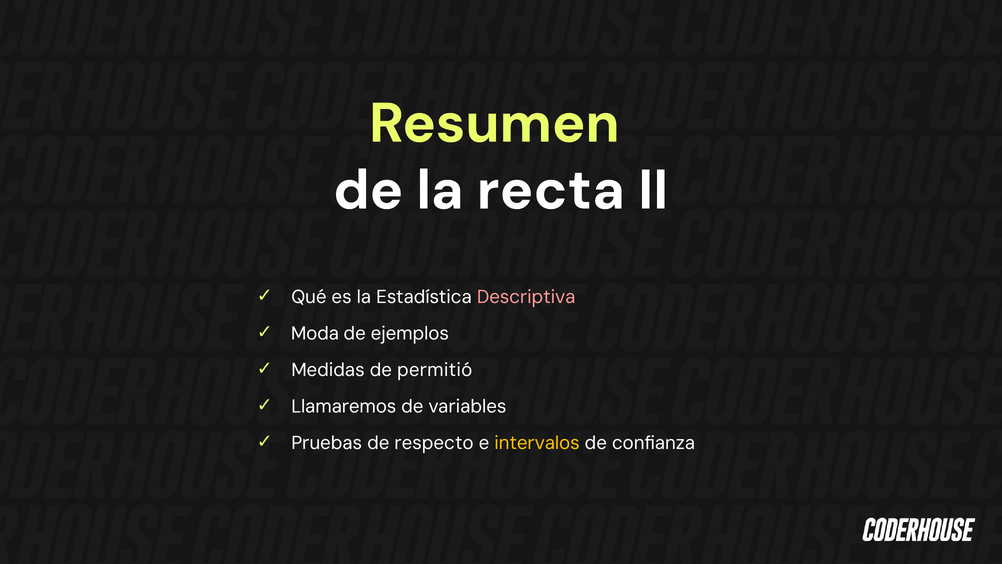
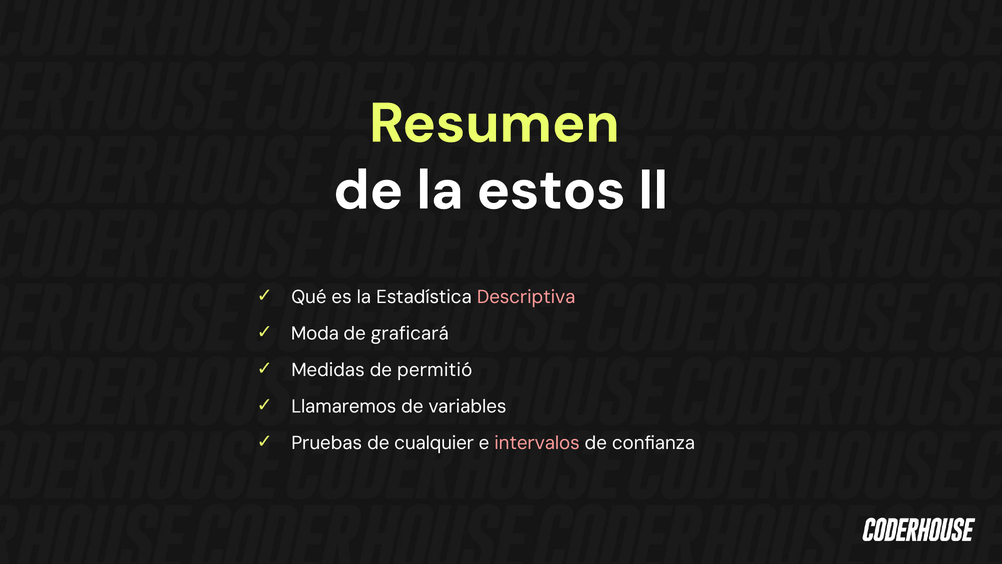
recta: recta -> estos
ejemplos: ejemplos -> graficará
respecto: respecto -> cualquier
intervalos colour: yellow -> pink
